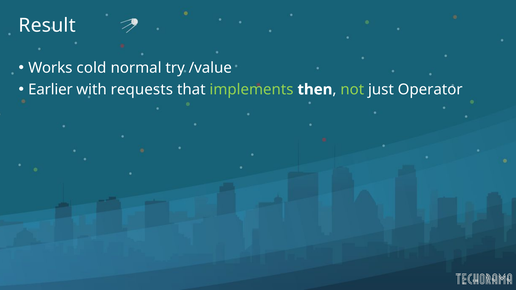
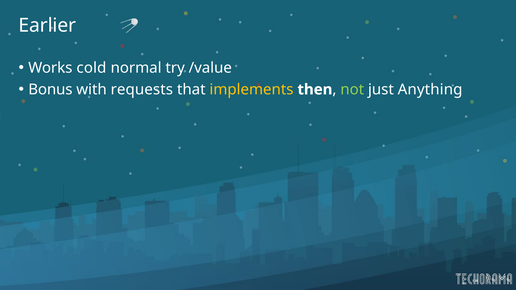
Result: Result -> Earlier
Earlier: Earlier -> Bonus
implements colour: light green -> yellow
Operator: Operator -> Anything
